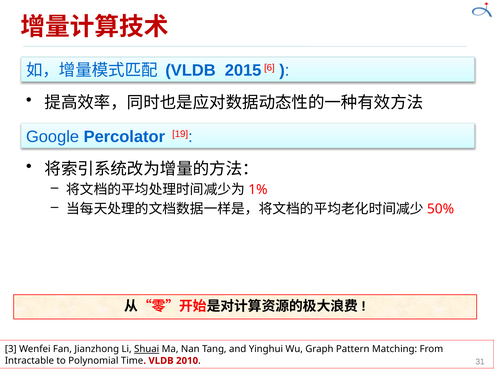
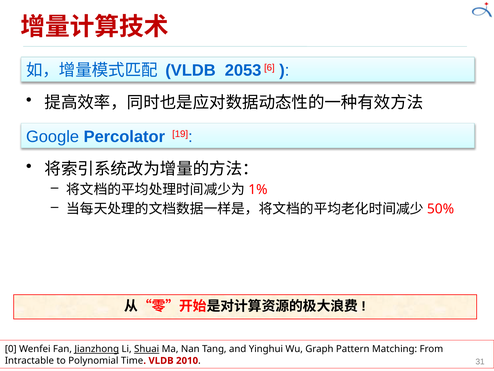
2015: 2015 -> 2053
3: 3 -> 0
Jianzhong underline: none -> present
